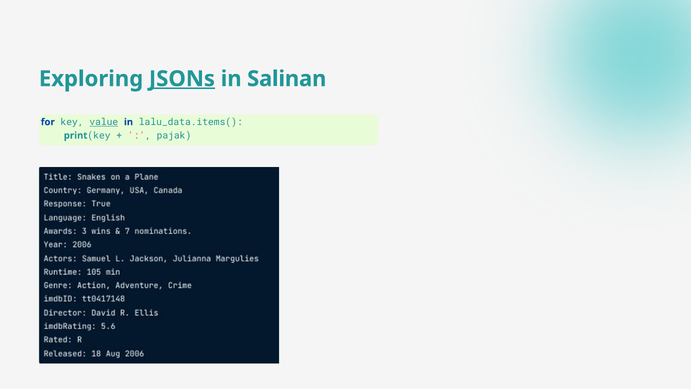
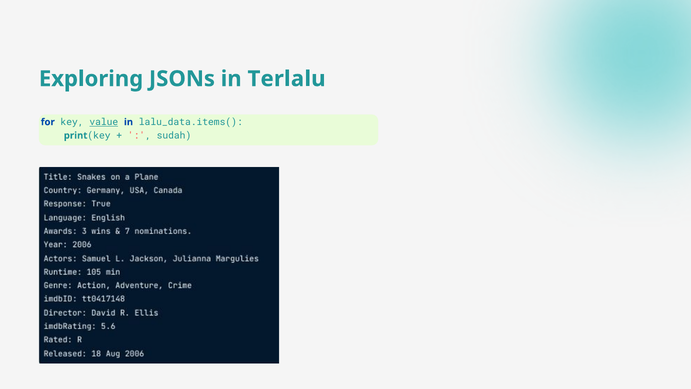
JSONs underline: present -> none
Salinan: Salinan -> Terlalu
pajak: pajak -> sudah
